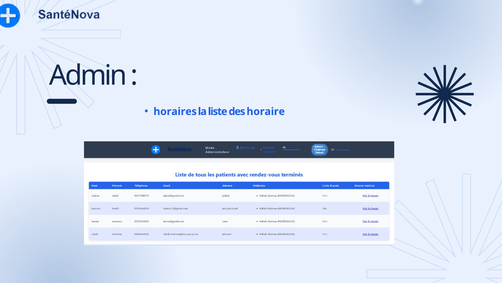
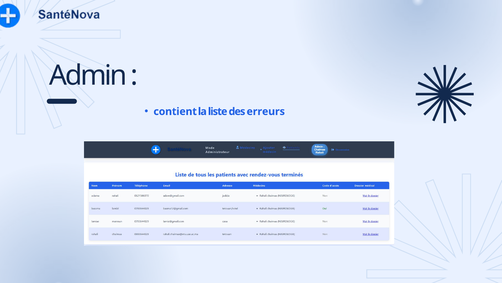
horaires: horaires -> contient
horaire: horaire -> erreurs
